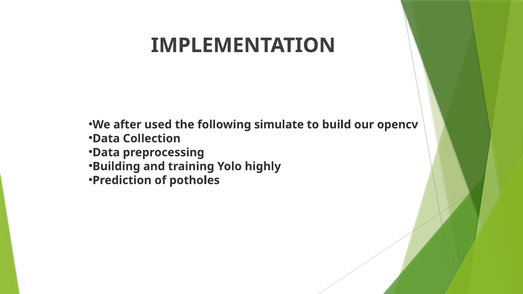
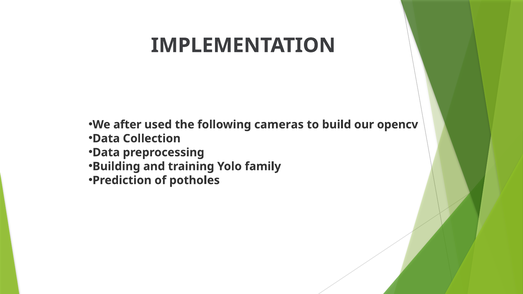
simulate: simulate -> cameras
highly: highly -> family
